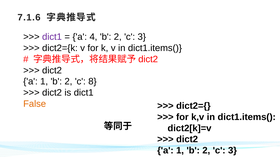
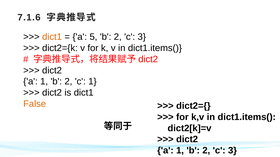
dict1 at (52, 37) colour: purple -> orange
4: 4 -> 5
c 8: 8 -> 1
